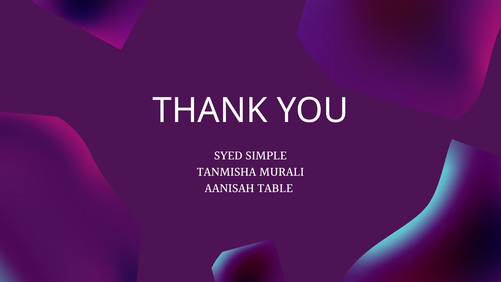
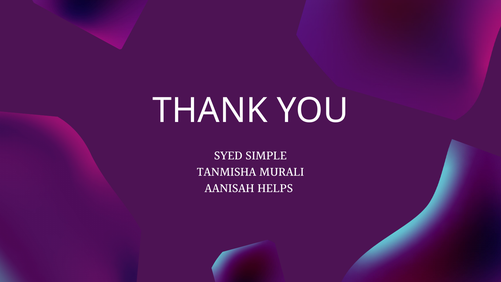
TABLE: TABLE -> HELPS
